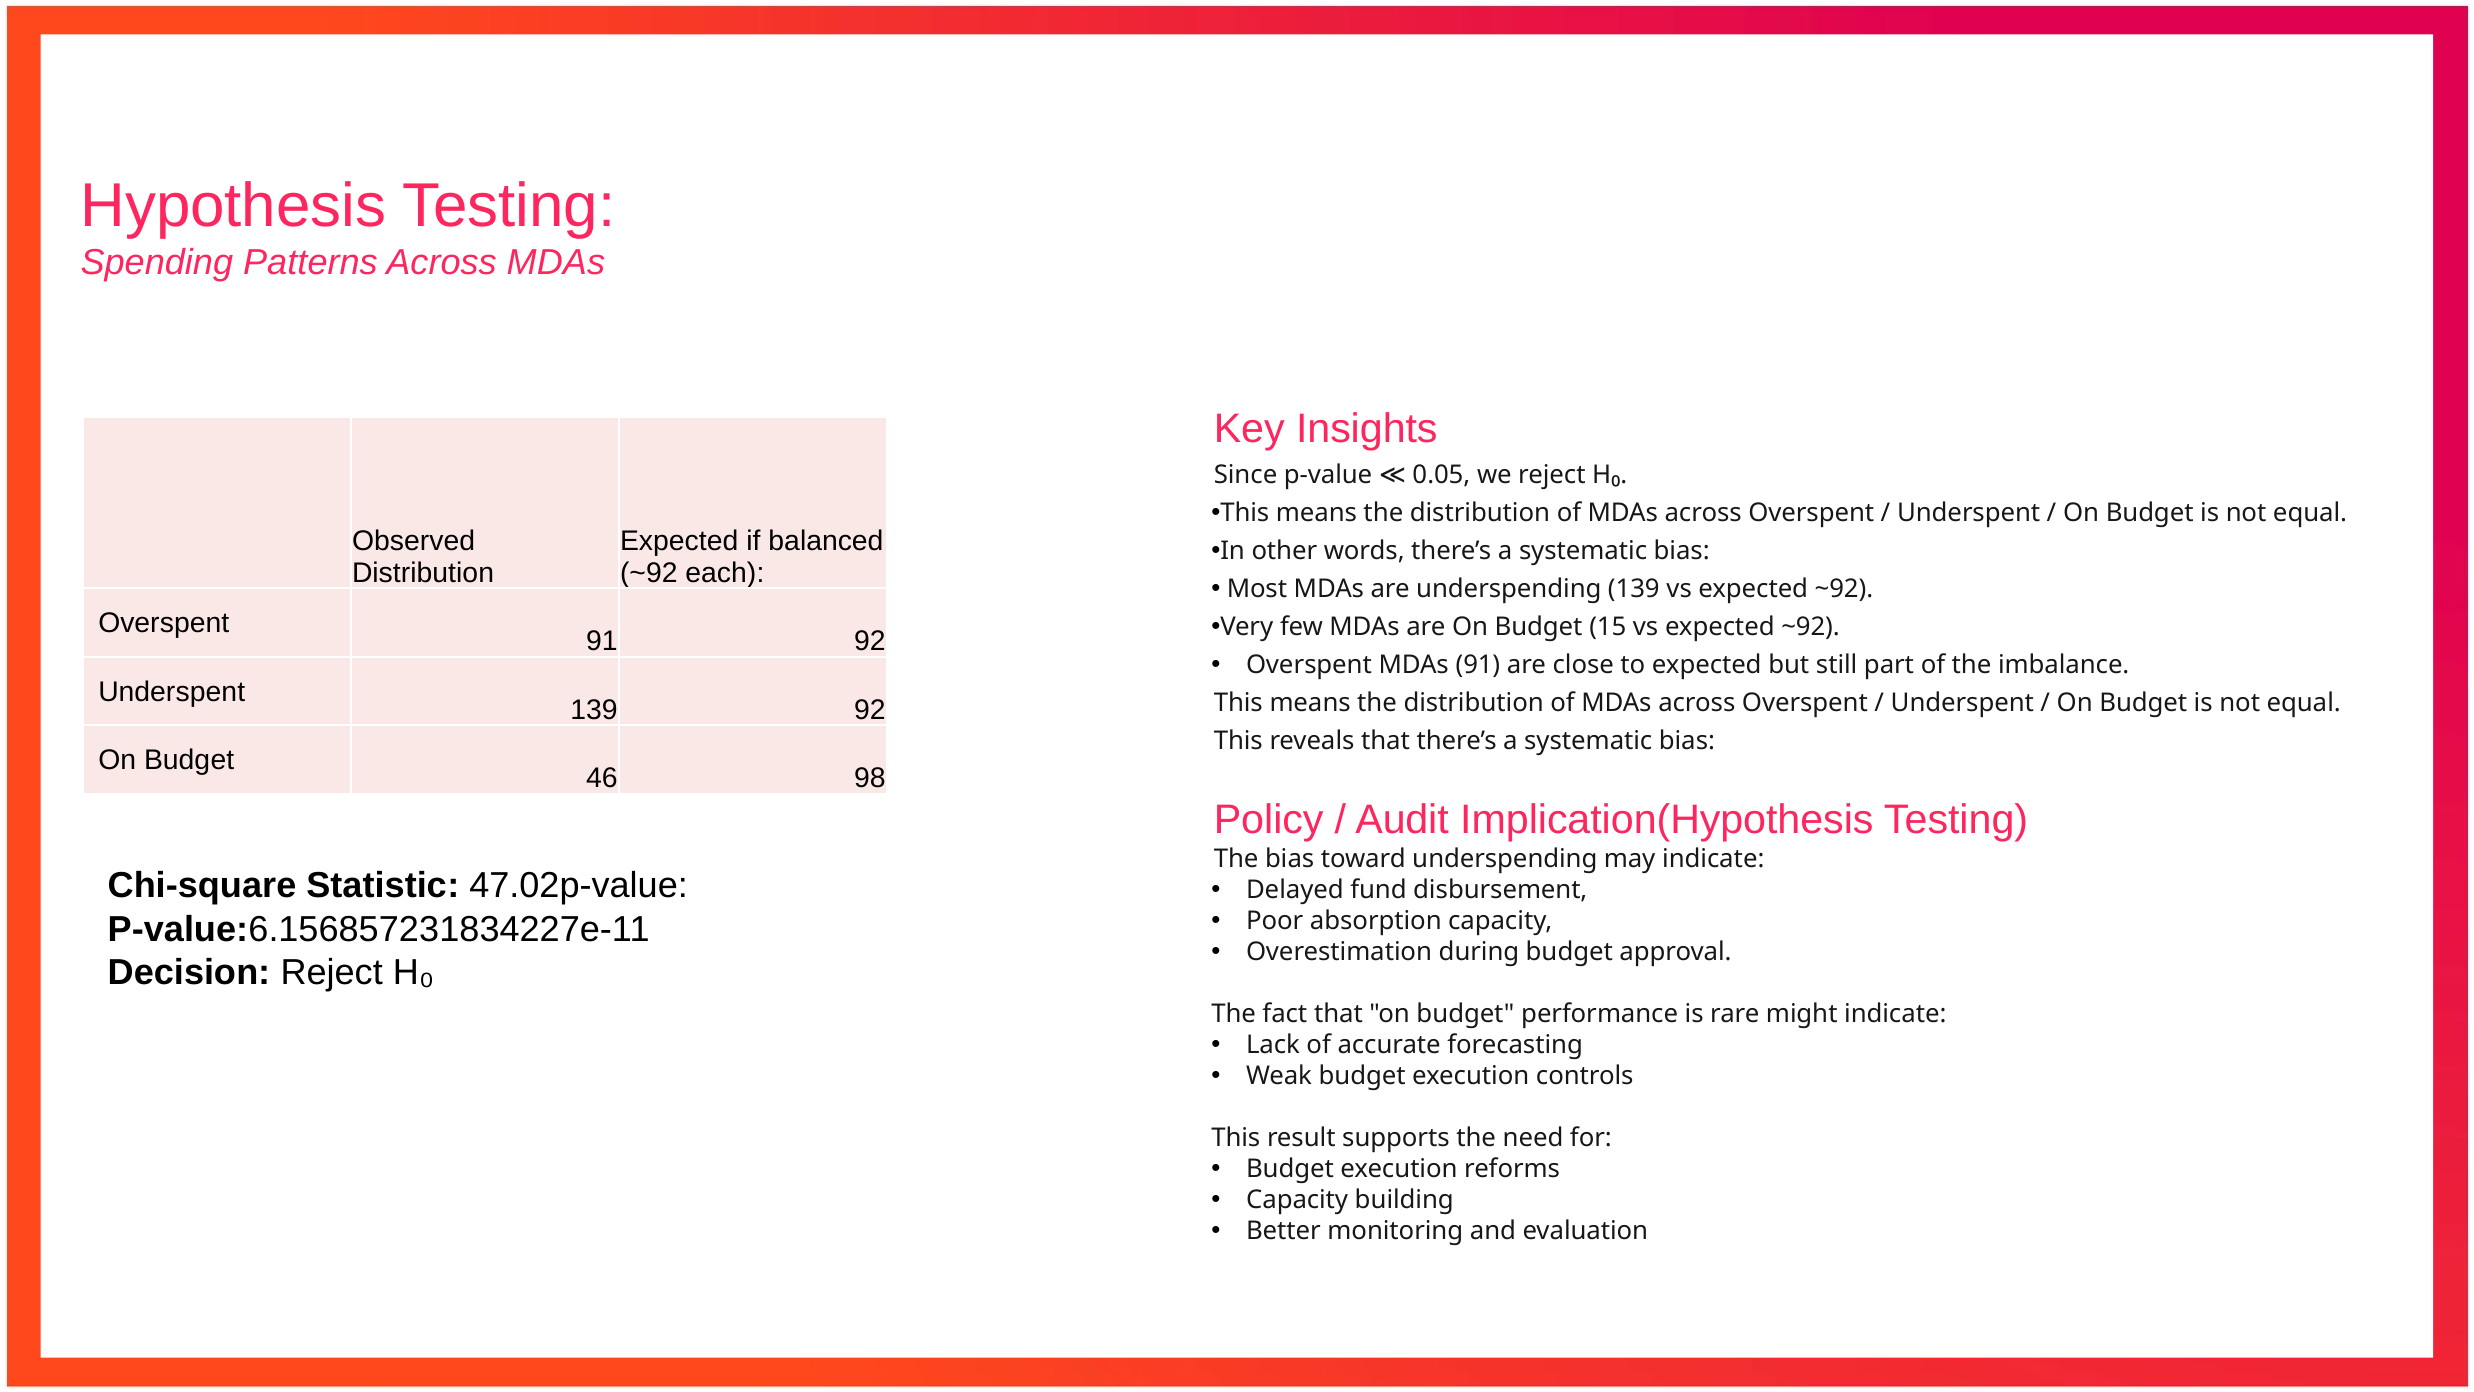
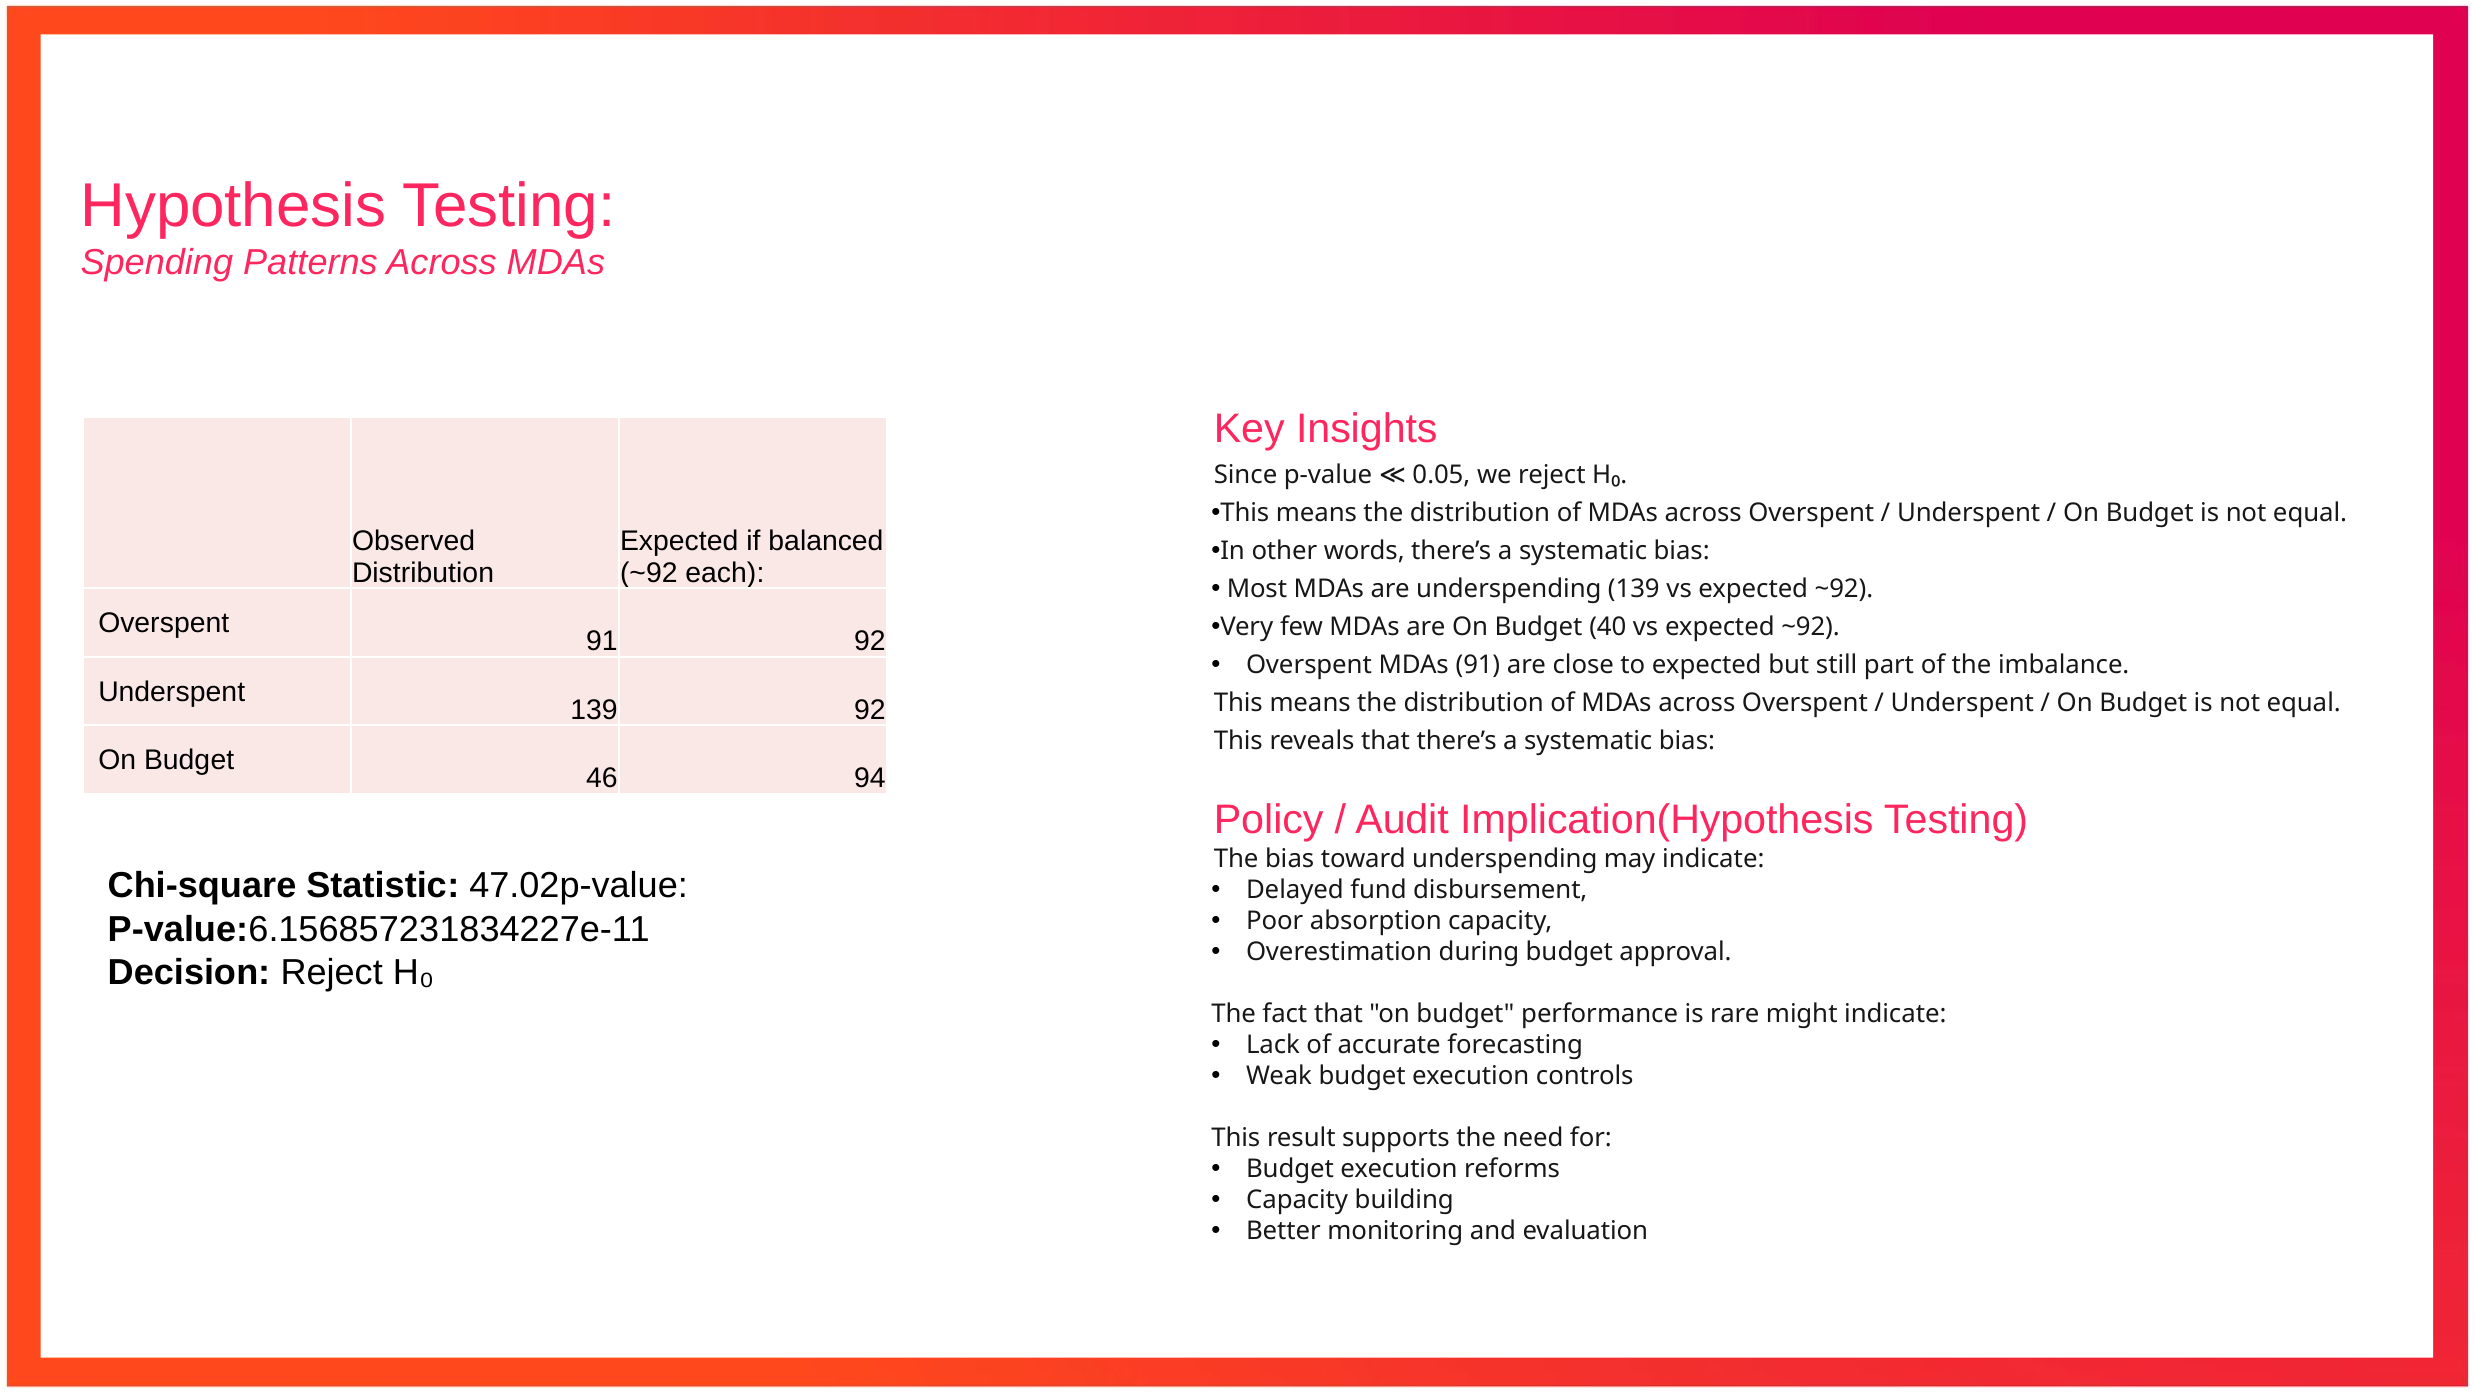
15: 15 -> 40
98: 98 -> 94
